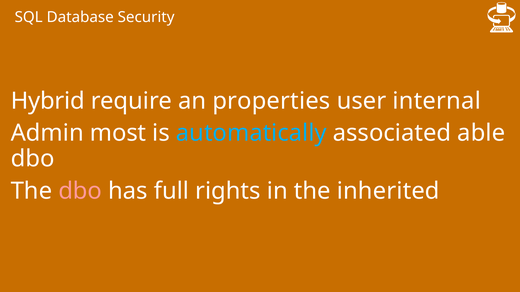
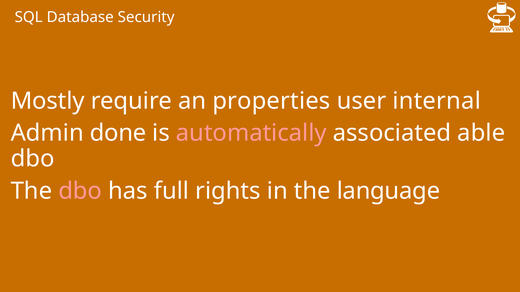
Hybrid: Hybrid -> Mostly
most: most -> done
automatically colour: light blue -> pink
inherited: inherited -> language
